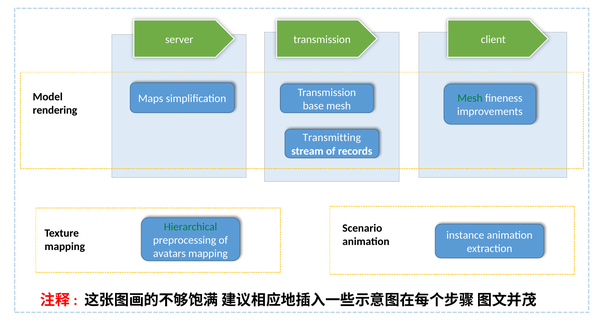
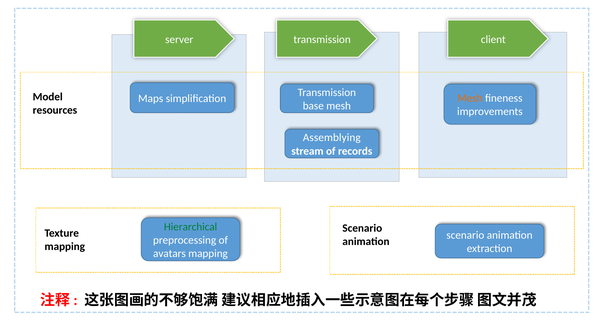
Mesh at (470, 98) colour: green -> orange
rendering: rendering -> resources
Transmitting: Transmitting -> Assemblying
instance at (465, 235): instance -> scenario
